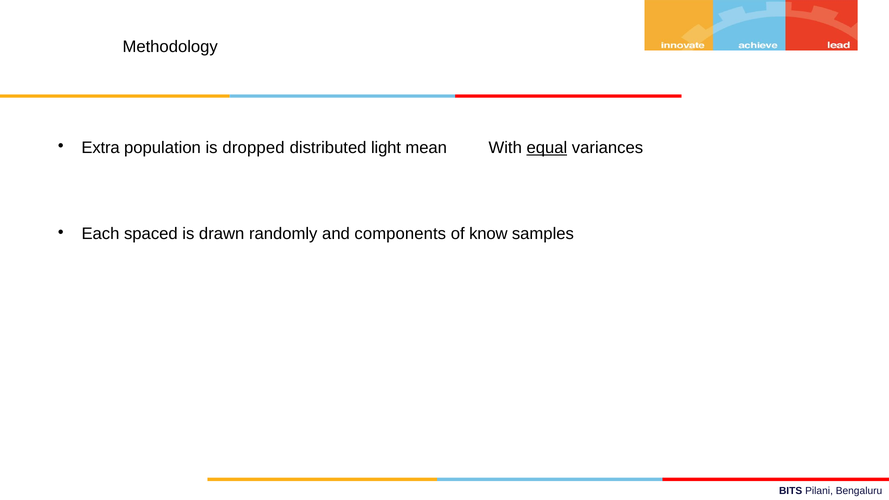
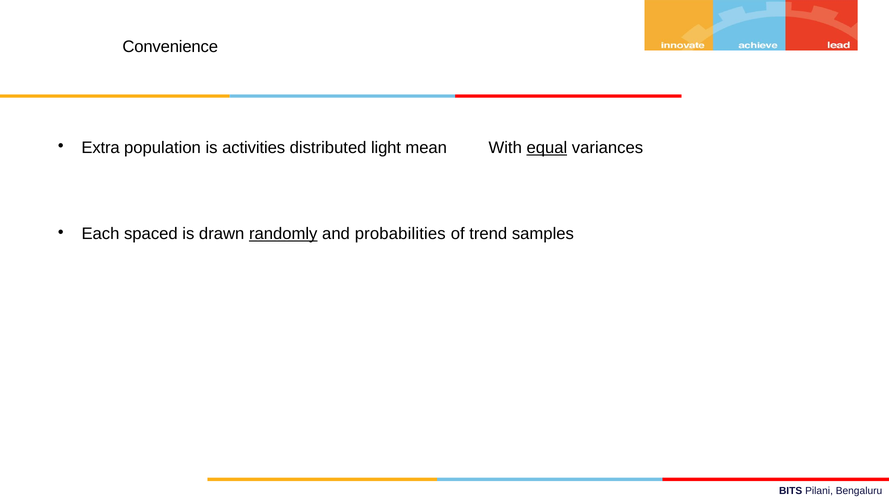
Methodology: Methodology -> Convenience
dropped: dropped -> activities
randomly underline: none -> present
components: components -> probabilities
know: know -> trend
